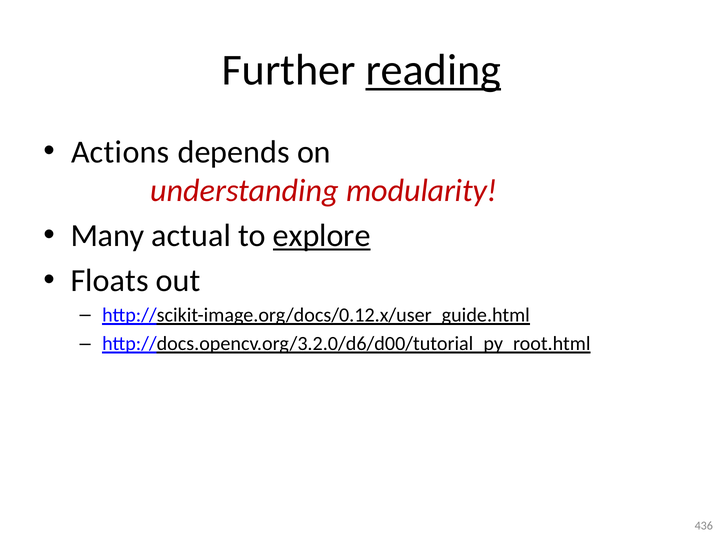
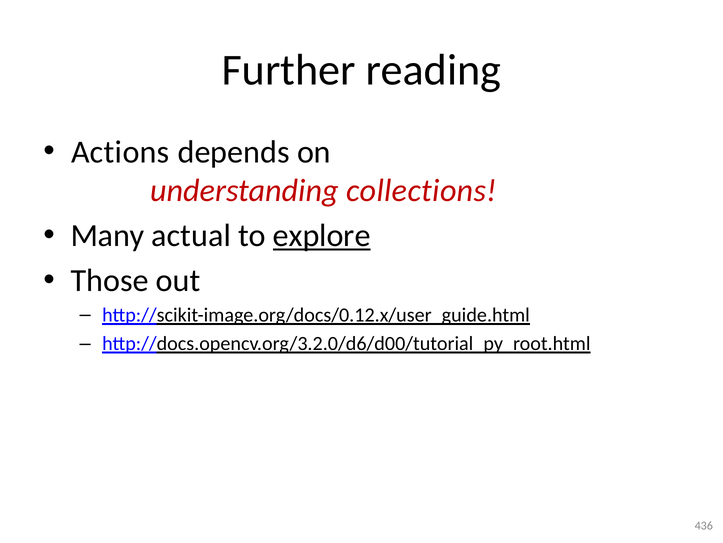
reading underline: present -> none
modularity: modularity -> collections
Floats: Floats -> Those
